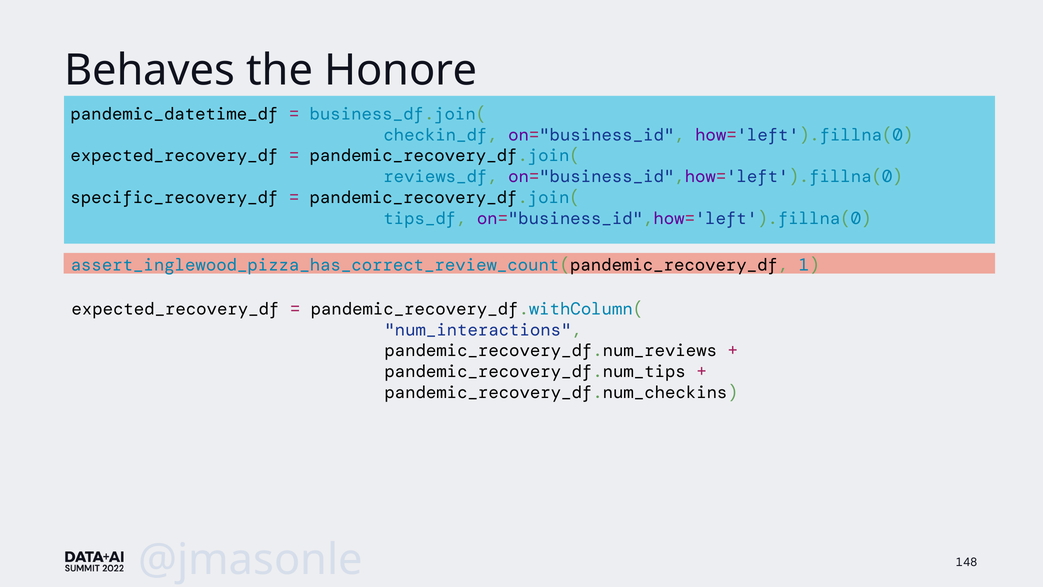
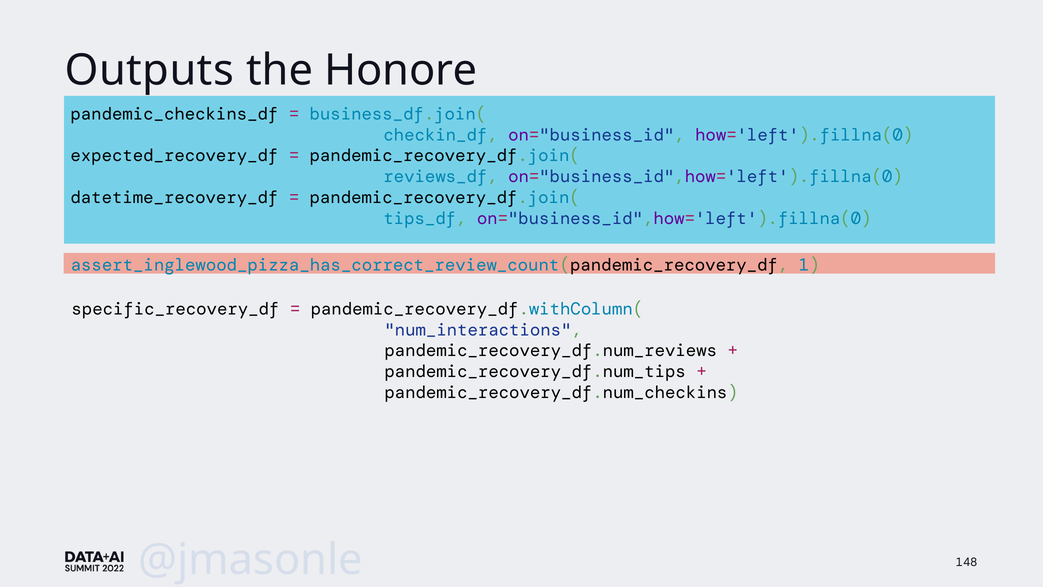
Behaves: Behaves -> Outputs
pandemic_datetime_df: pandemic_datetime_df -> pandemic_checkins_df
specific_recovery_df: specific_recovery_df -> datetime_recovery_df
expected_recovery_df at (175, 309): expected_recovery_df -> specific_recovery_df
